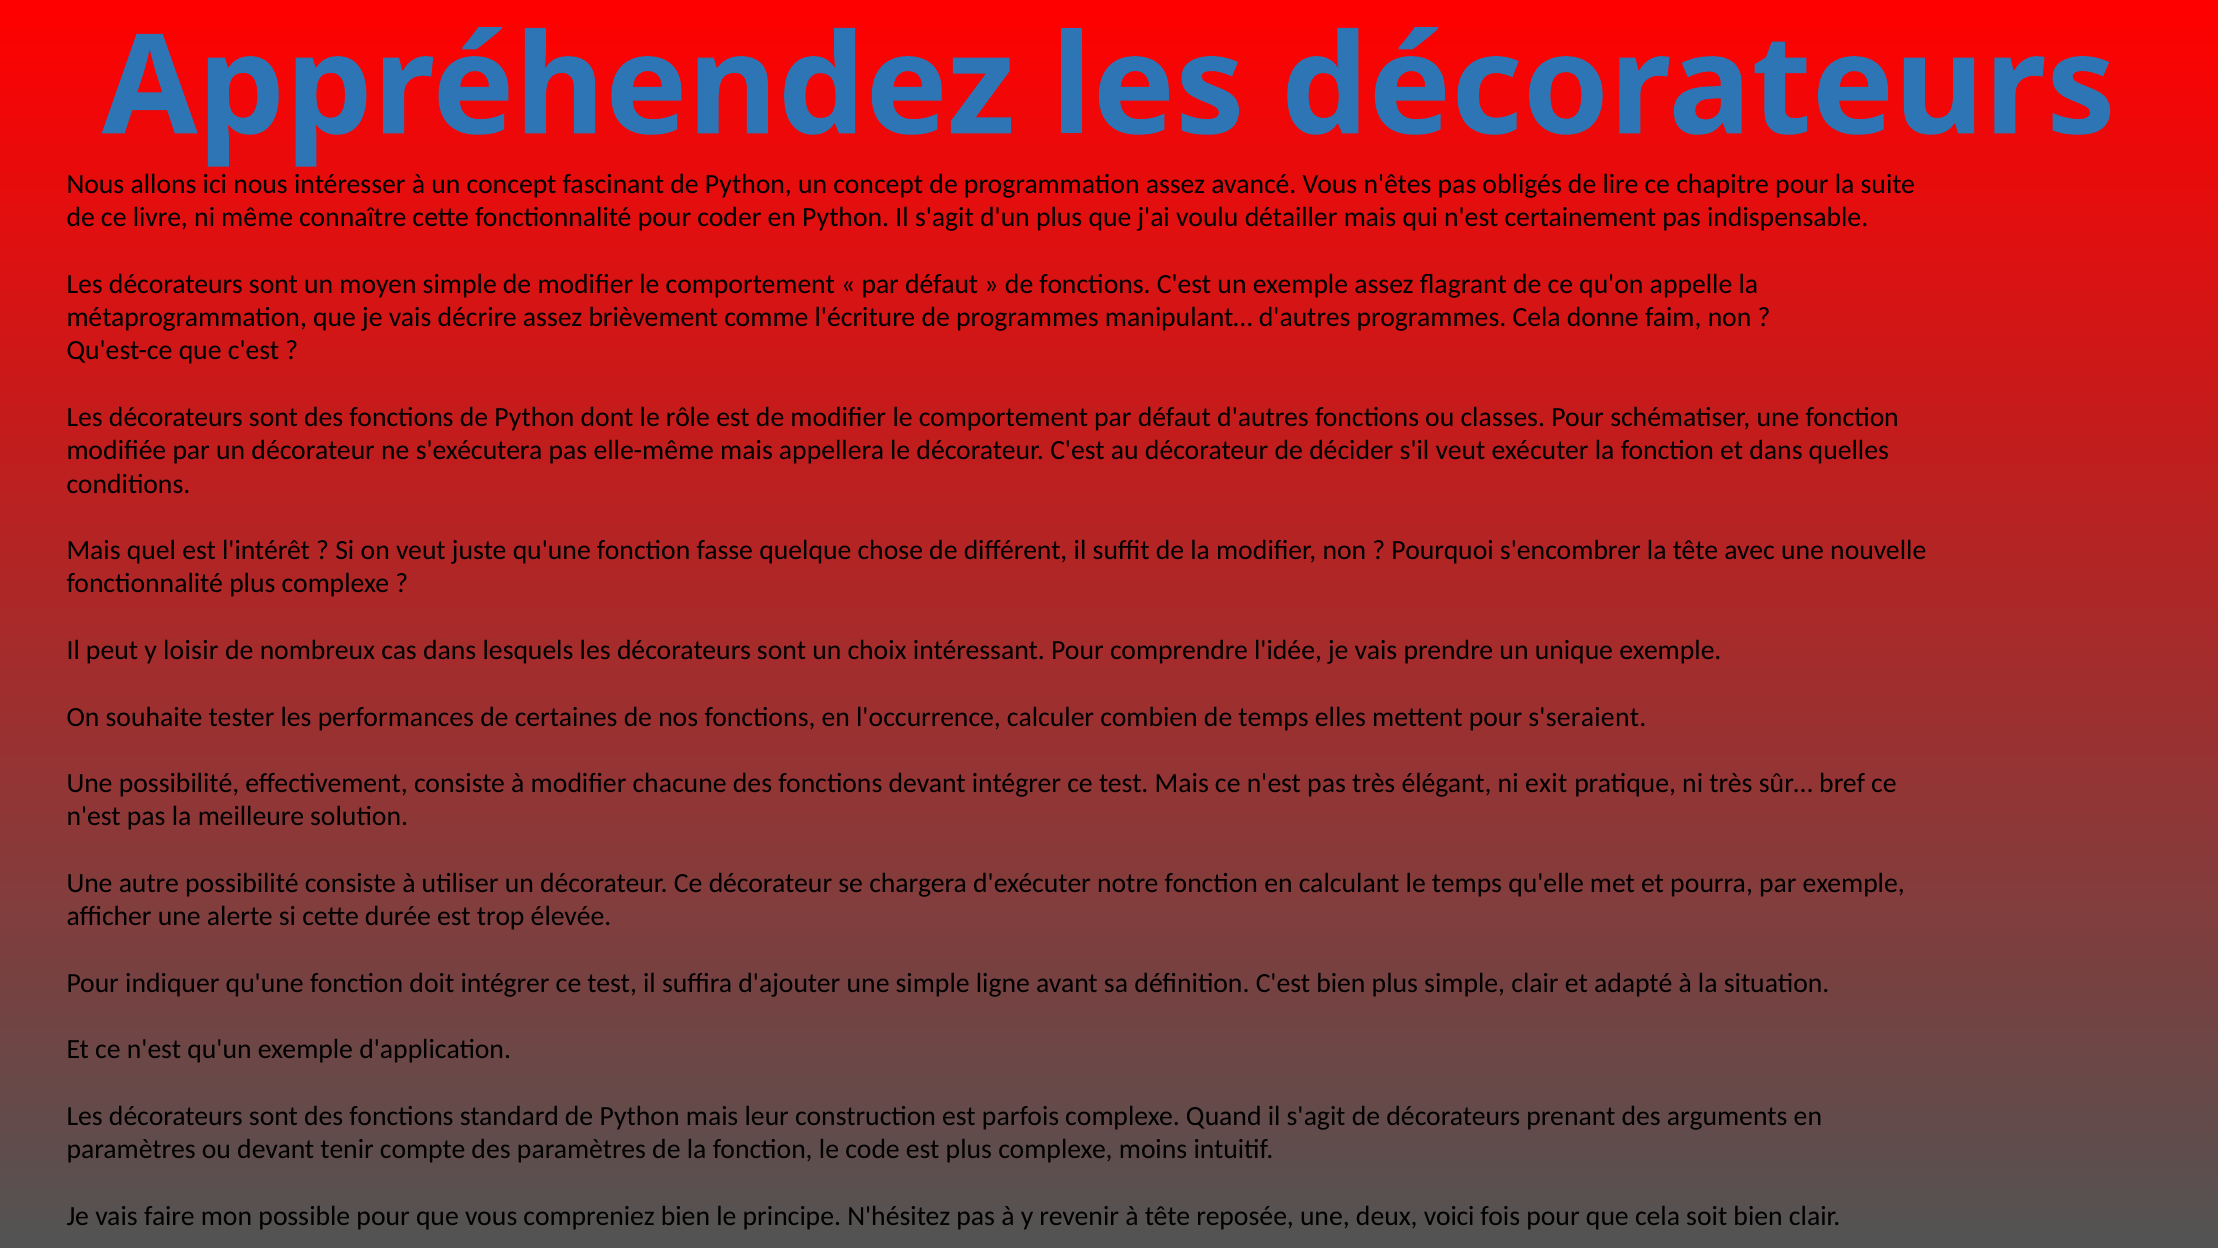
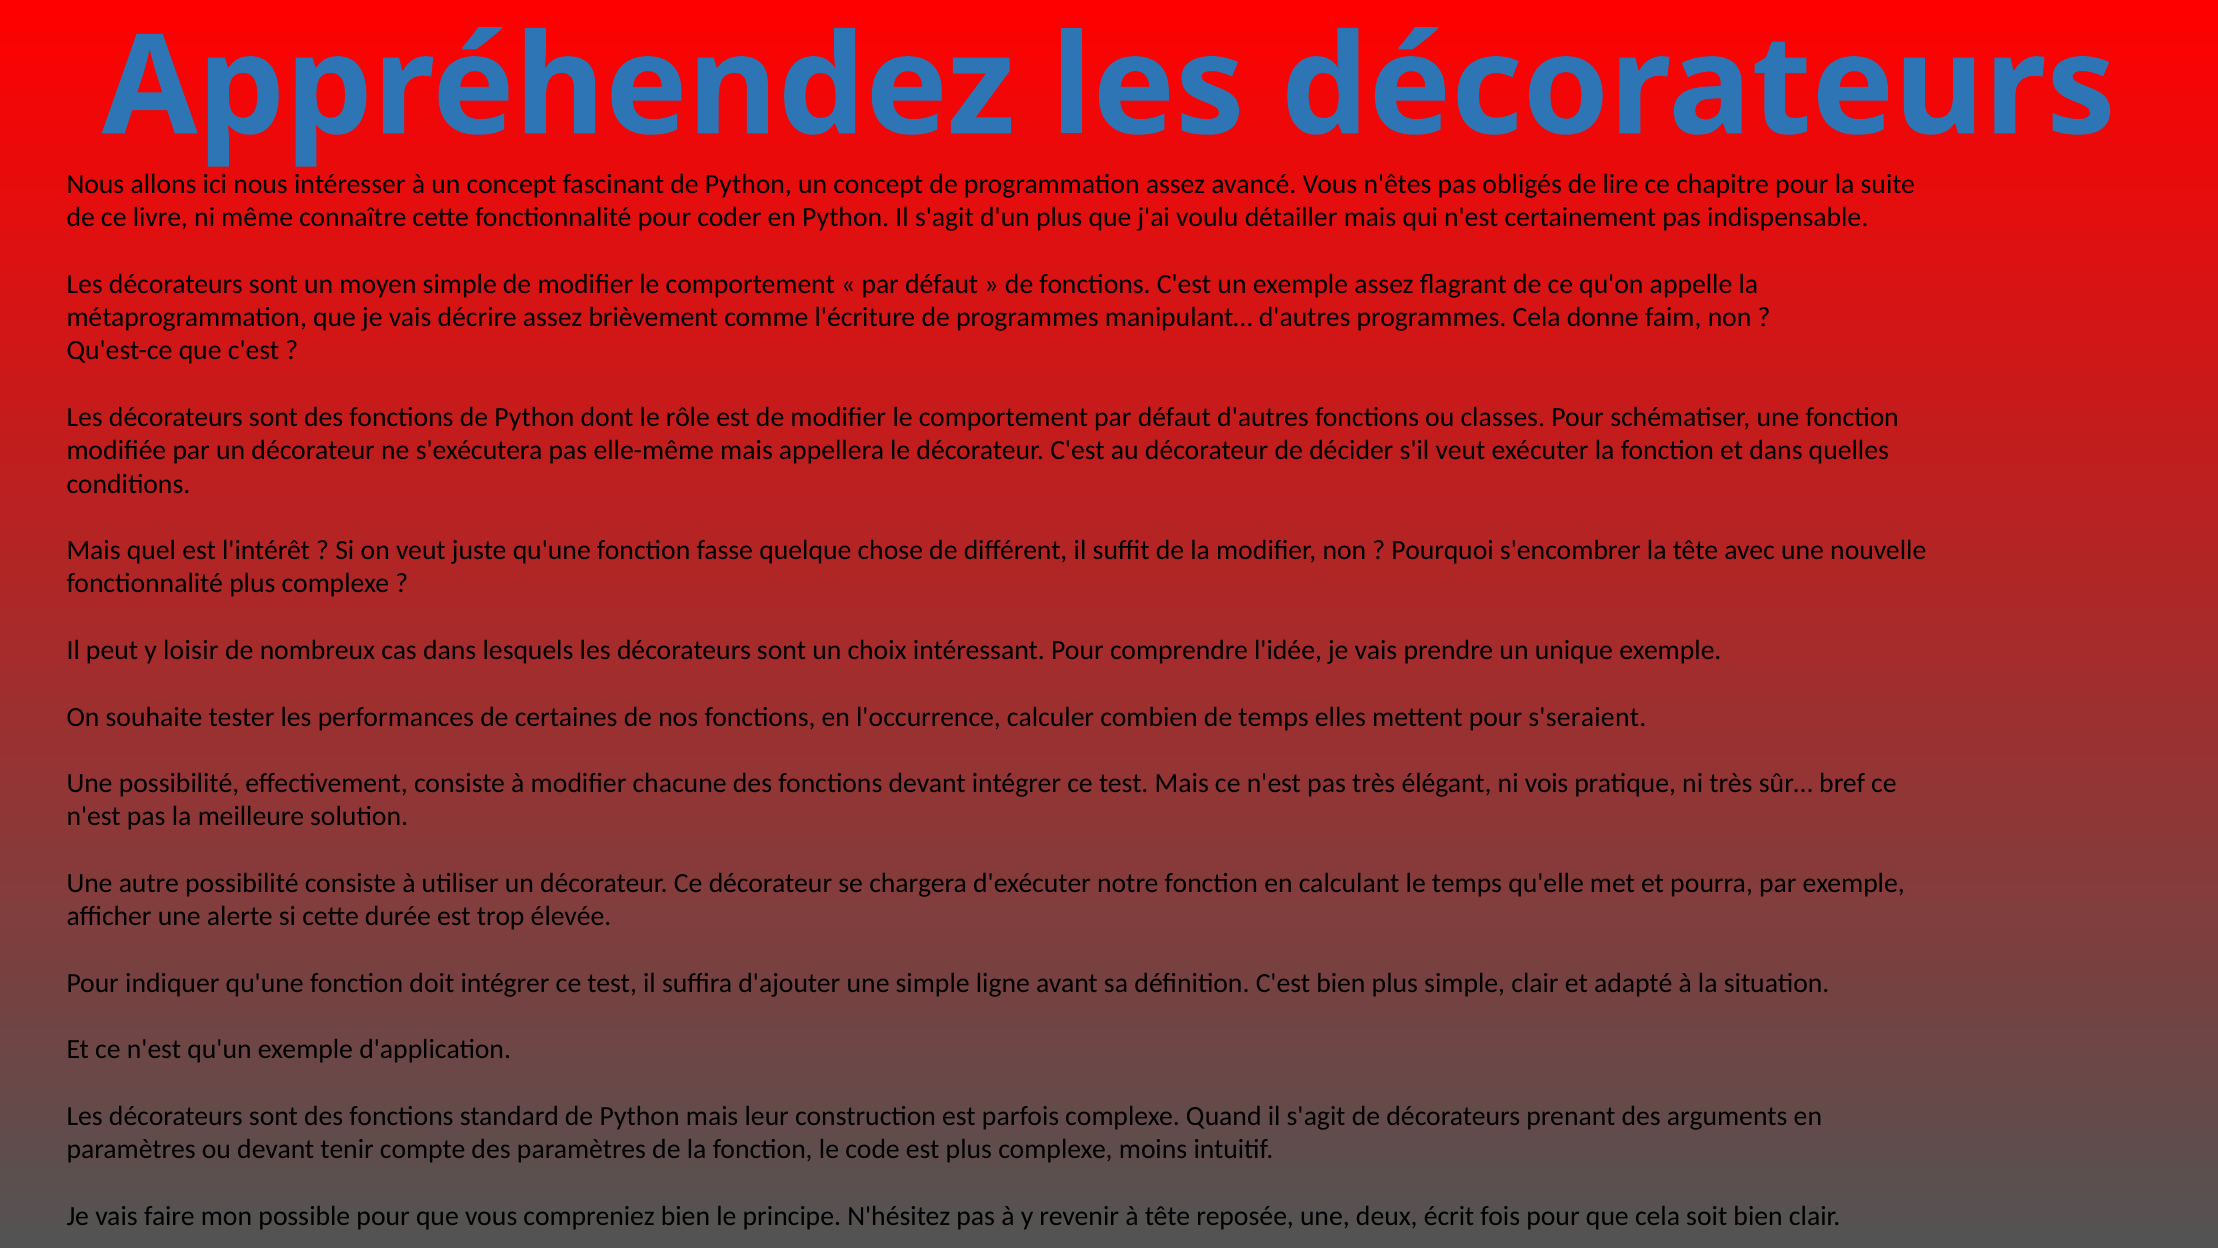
exit: exit -> vois
voici: voici -> écrit
